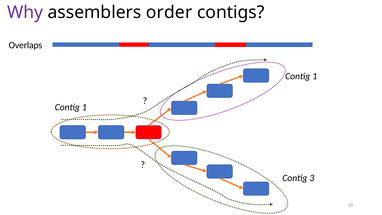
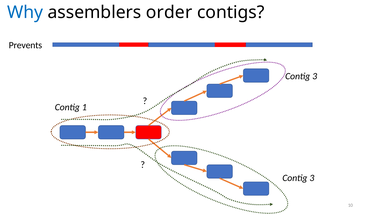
Why colour: purple -> blue
Overlaps: Overlaps -> Prevents
1 at (315, 76): 1 -> 3
